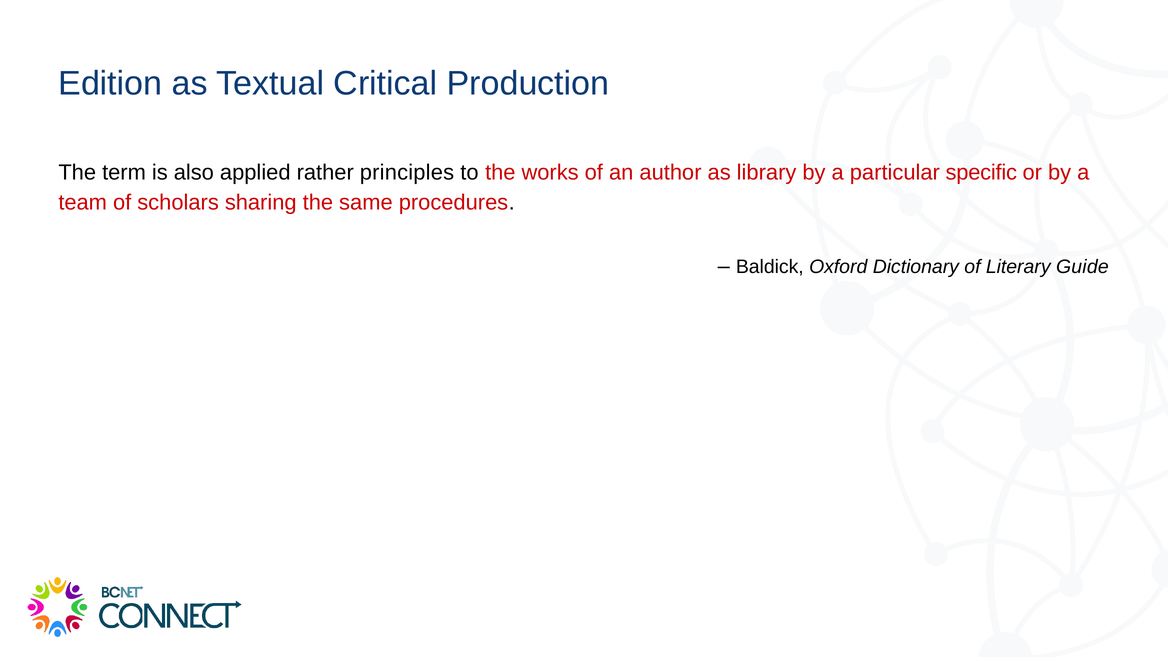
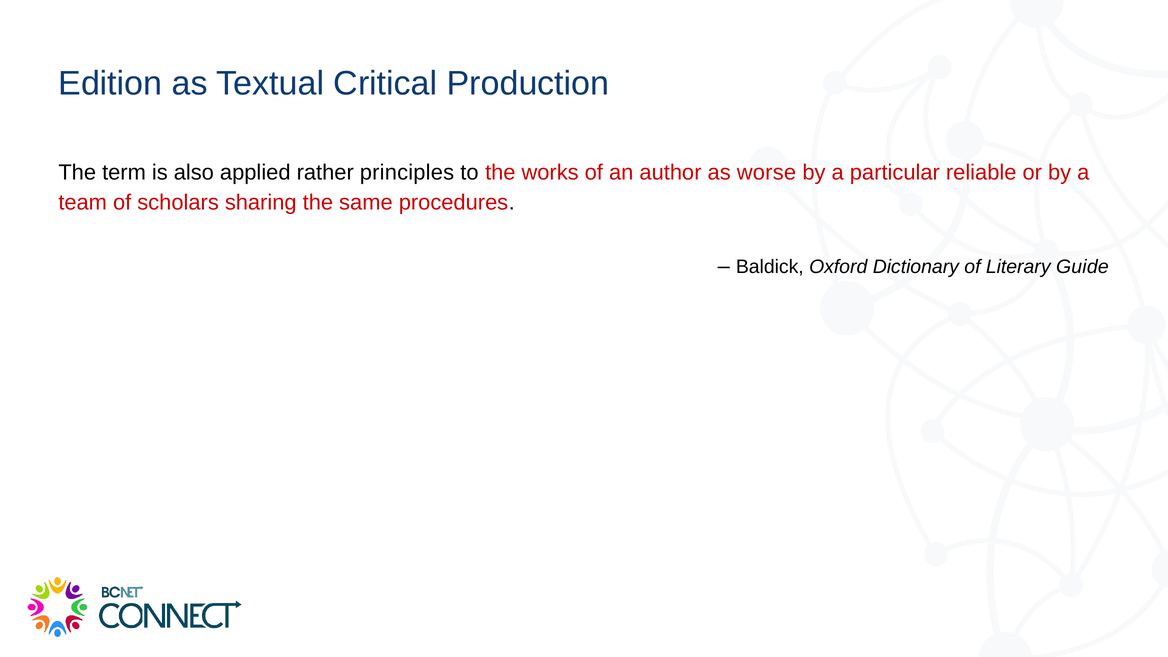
library: library -> worse
specific: specific -> reliable
